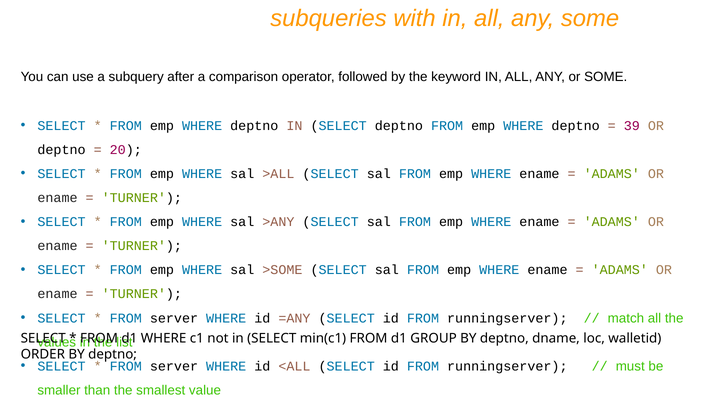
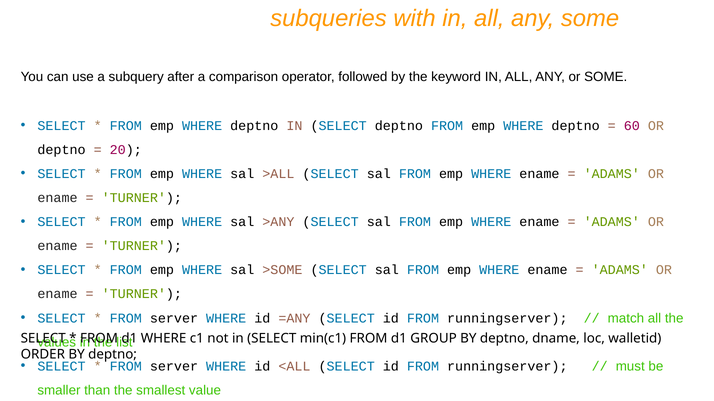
39: 39 -> 60
